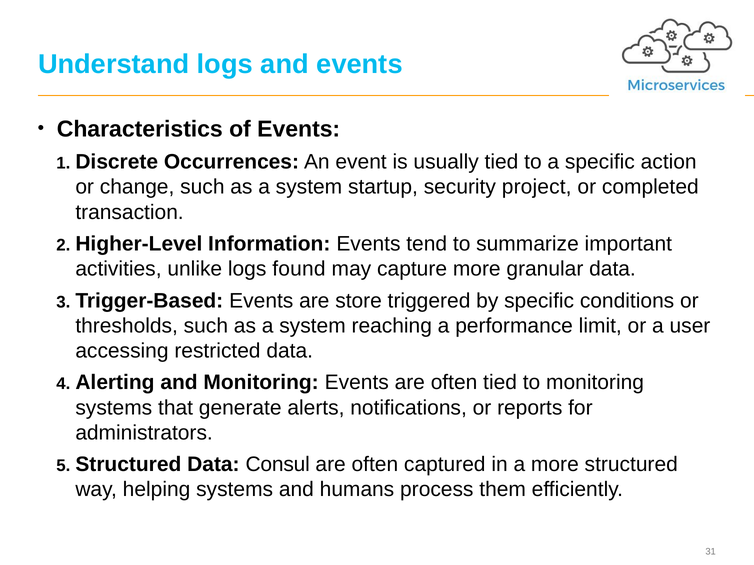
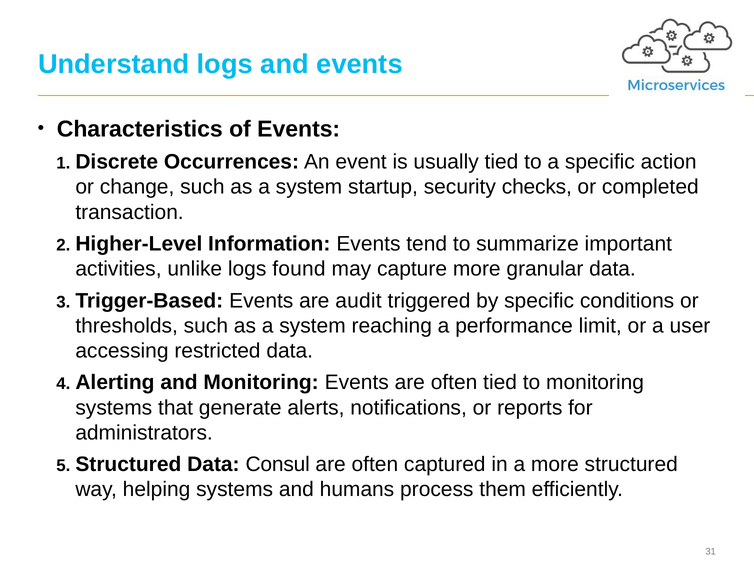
project: project -> checks
store: store -> audit
